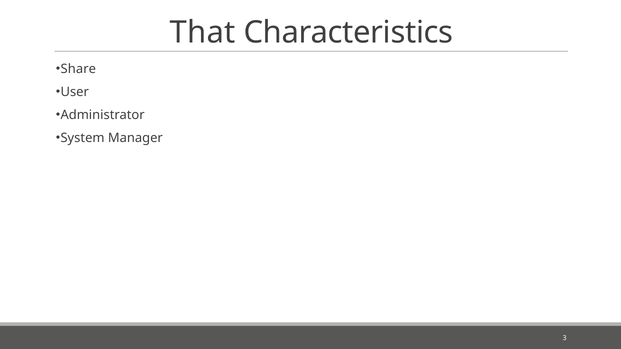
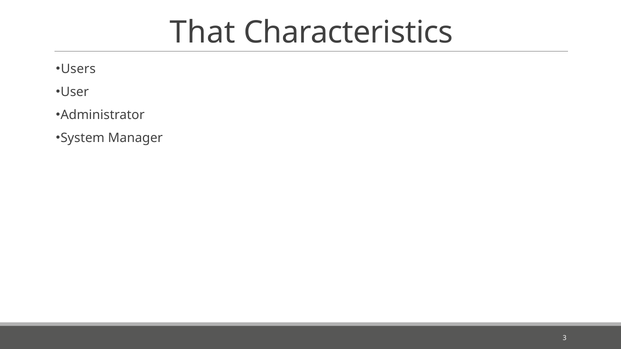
Share: Share -> Users
